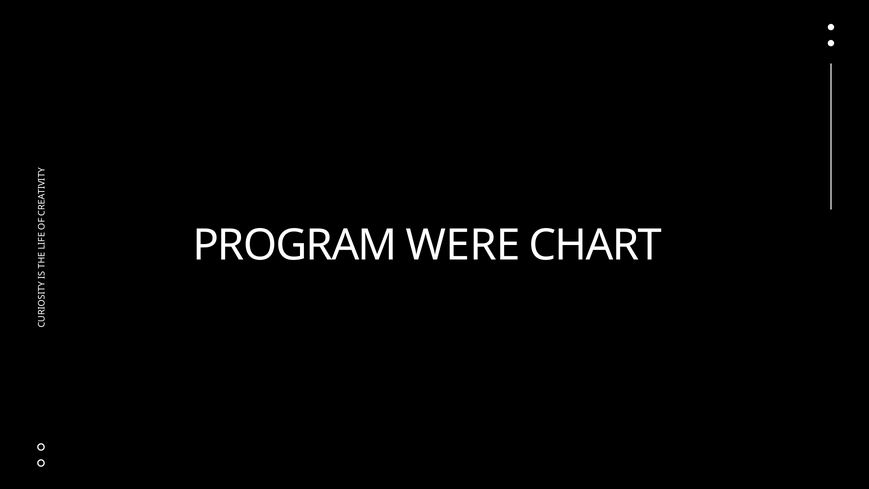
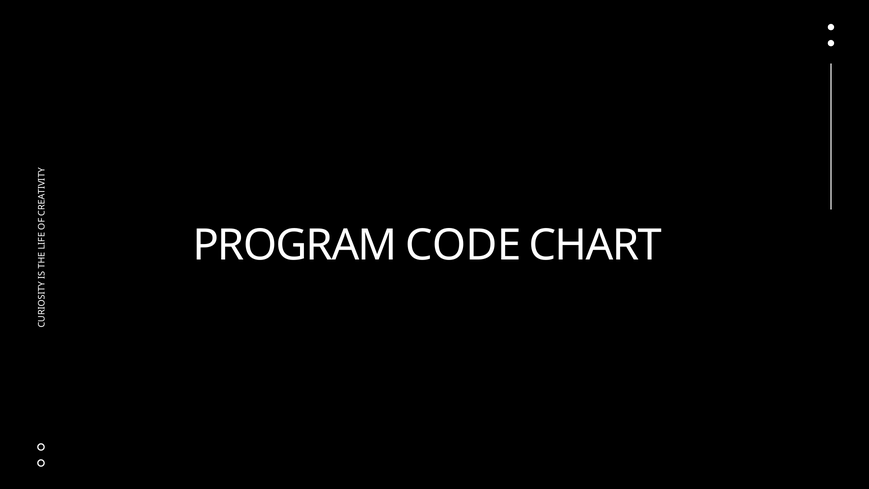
WERE: WERE -> CODE
